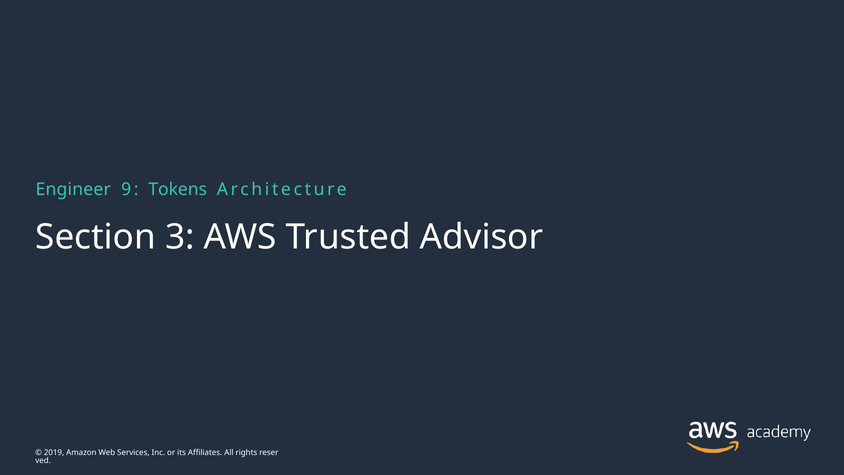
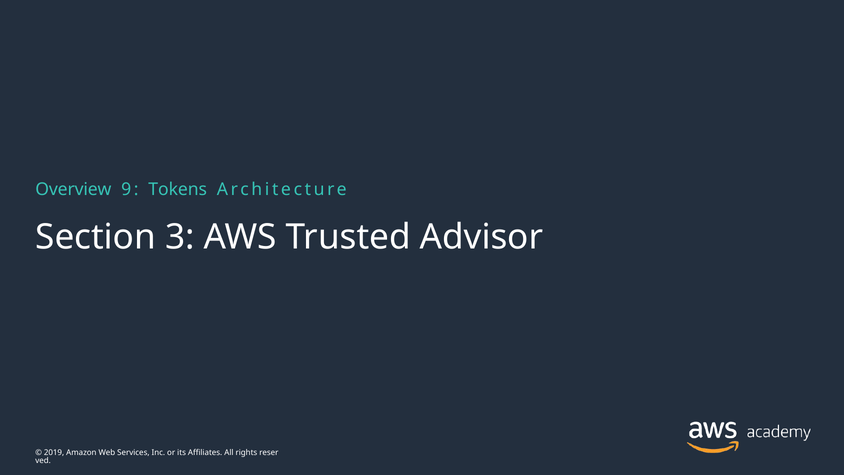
Engineer: Engineer -> Overview
